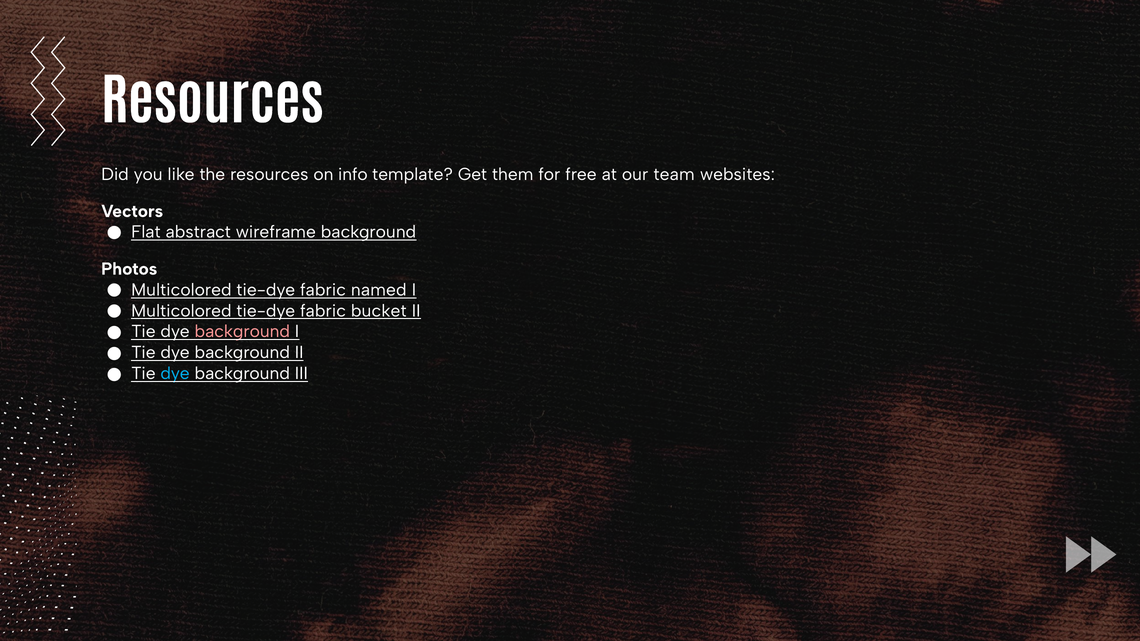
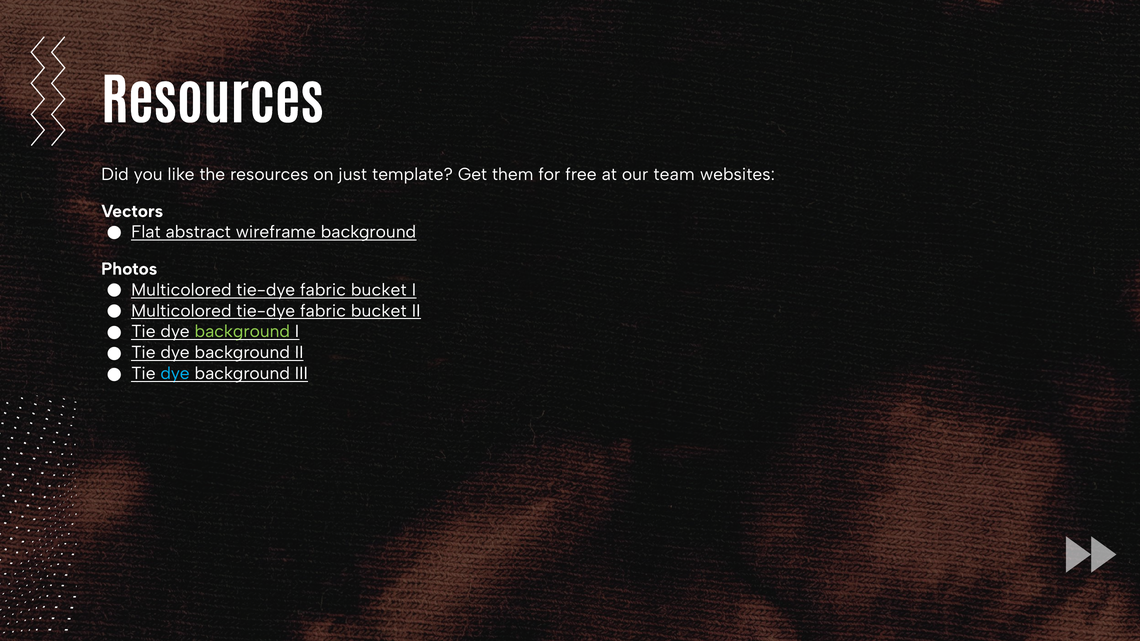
info: info -> just
named at (379, 290): named -> bucket
background at (242, 332) colour: pink -> light green
